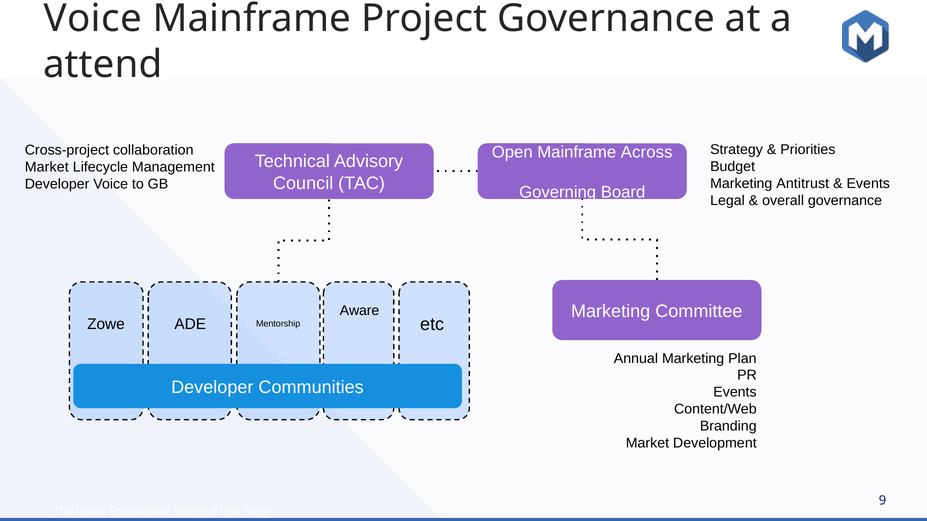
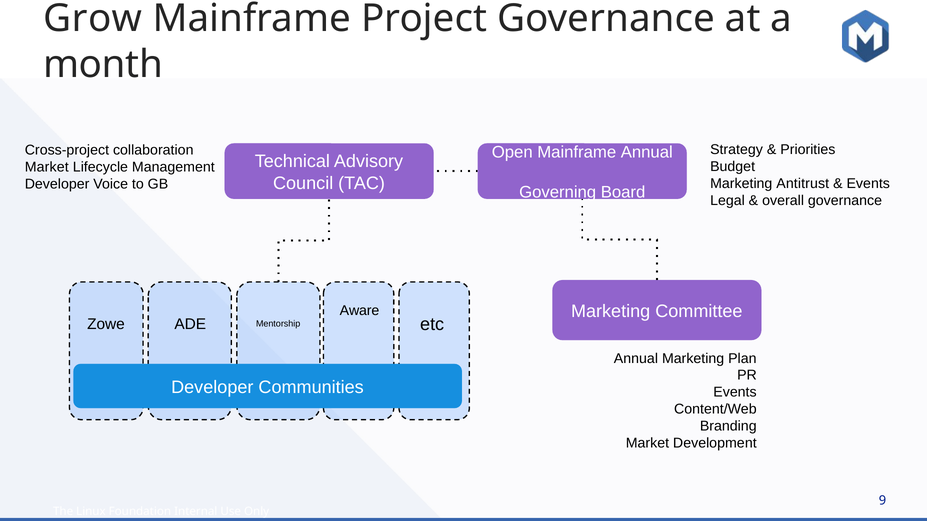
Voice at (93, 18): Voice -> Grow
attend: attend -> month
Mainframe Across: Across -> Annual
